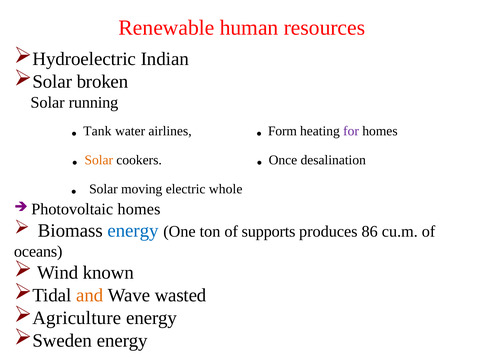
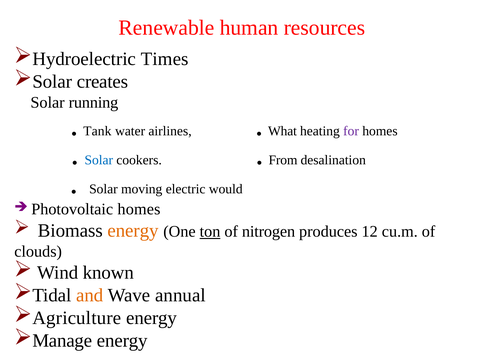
Indian: Indian -> Times
broken: broken -> creates
Form: Form -> What
Solar at (99, 160) colour: orange -> blue
Once: Once -> From
whole: whole -> would
energy at (133, 231) colour: blue -> orange
ton underline: none -> present
supports: supports -> nitrogen
86: 86 -> 12
oceans: oceans -> clouds
wasted: wasted -> annual
Sweden: Sweden -> Manage
